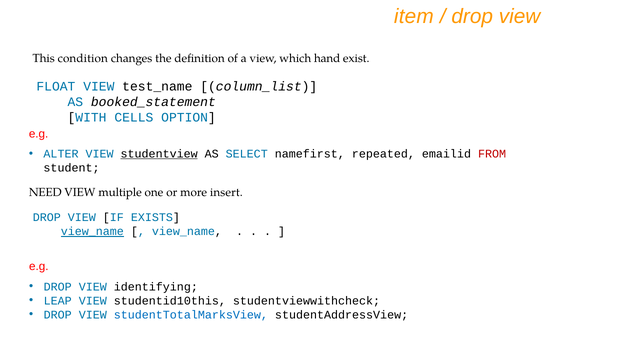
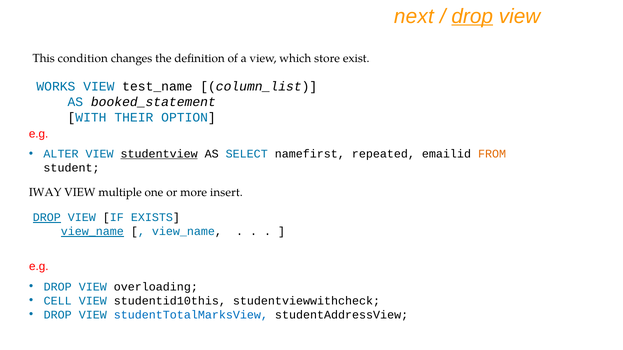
item: item -> next
drop at (472, 16) underline: none -> present
hand: hand -> store
FLOAT: FLOAT -> WORKS
CELLS: CELLS -> THEIR
FROM colour: red -> orange
NEED: NEED -> IWAY
DROP at (47, 218) underline: none -> present
identifying: identifying -> overloading
LEAP: LEAP -> CELL
